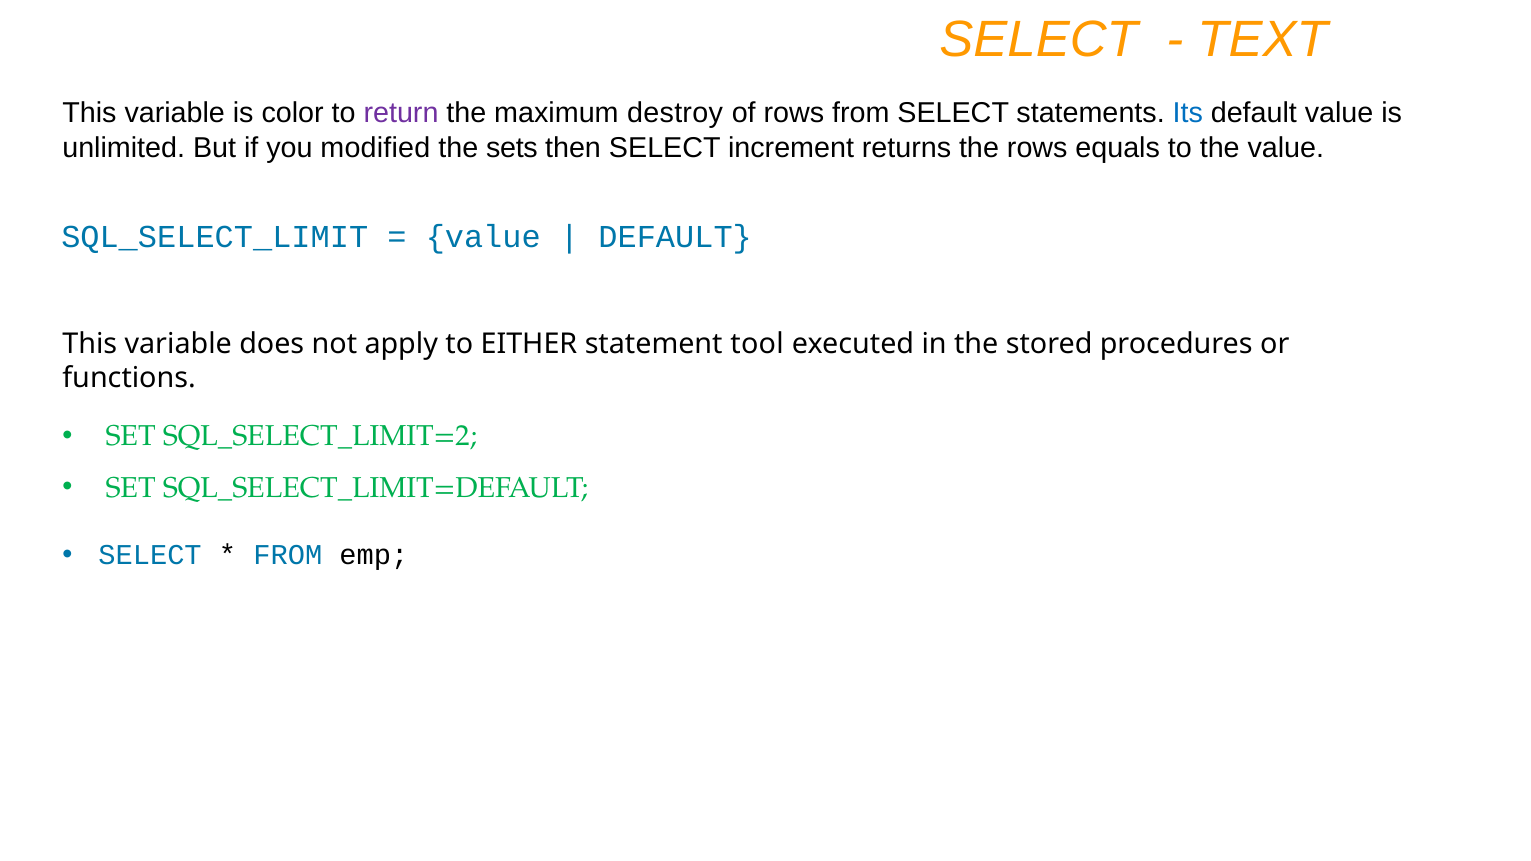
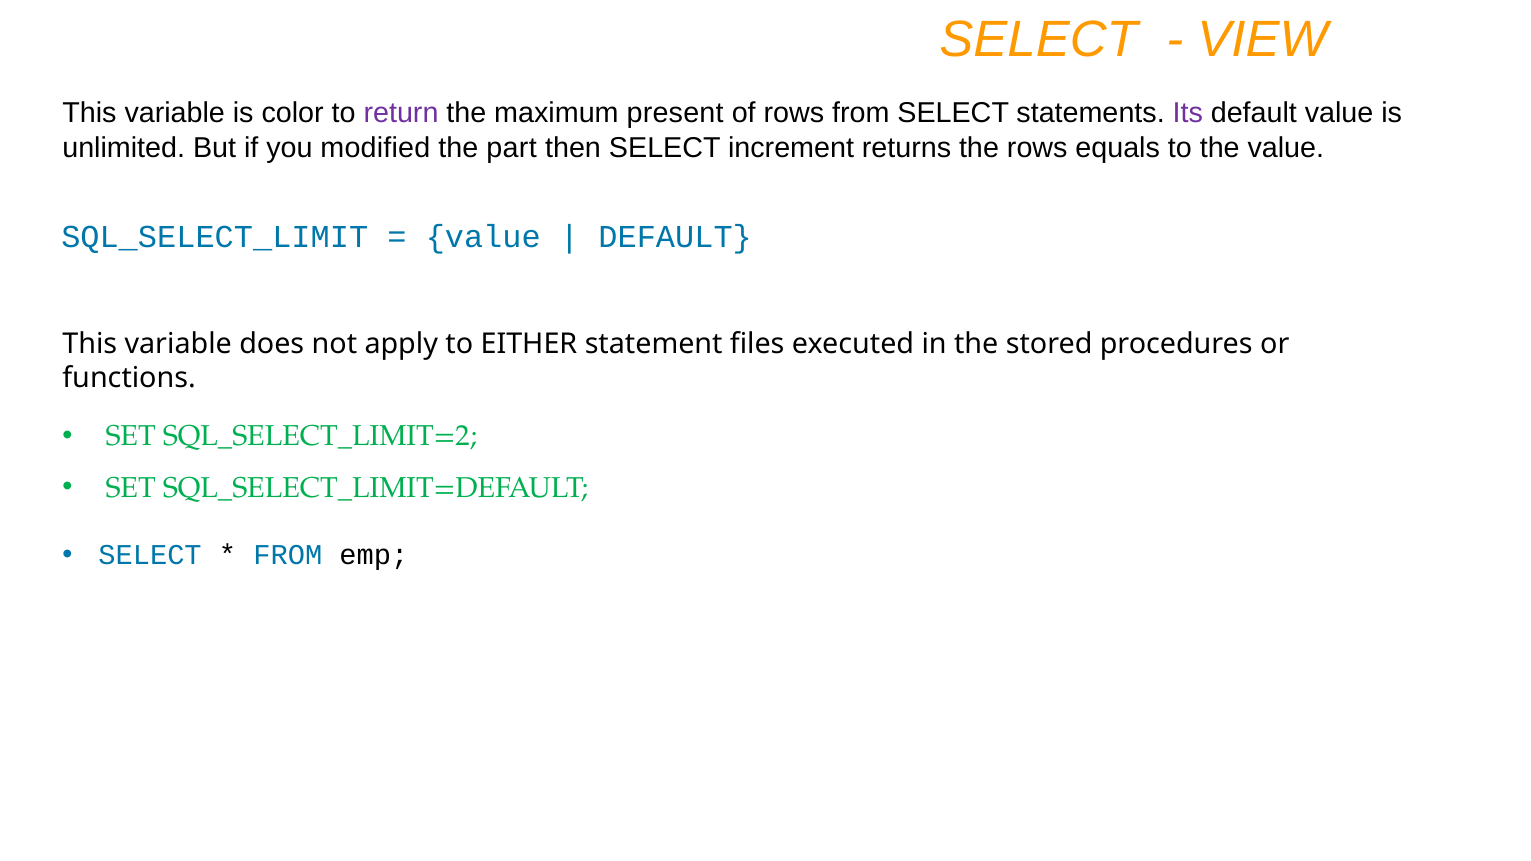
TEXT: TEXT -> VIEW
destroy: destroy -> present
Its colour: blue -> purple
sets: sets -> part
tool: tool -> files
